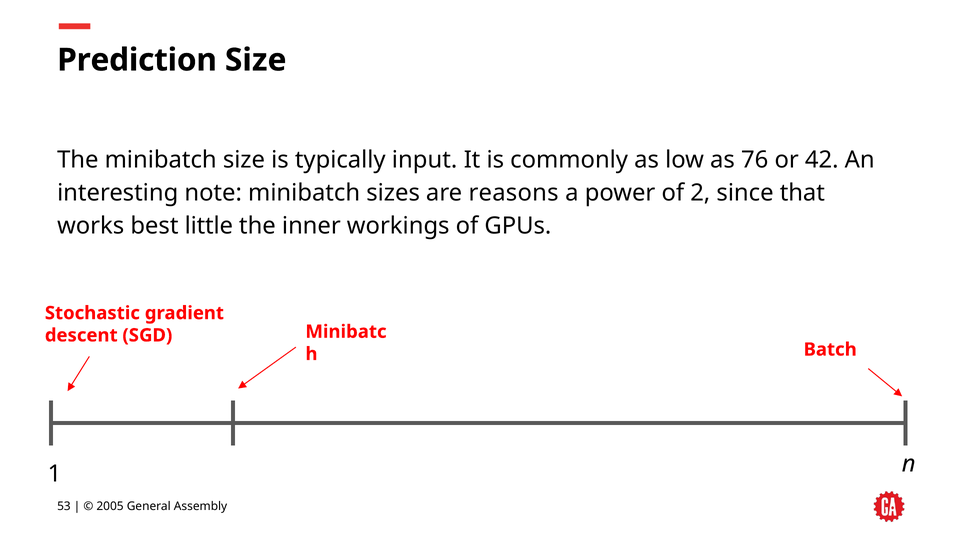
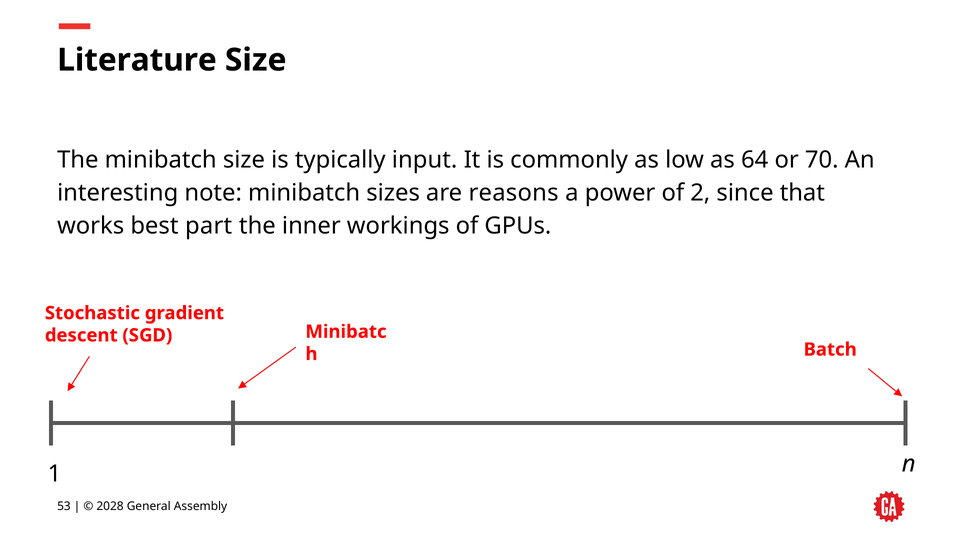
Prediction: Prediction -> Literature
76: 76 -> 64
42: 42 -> 70
little: little -> part
2005: 2005 -> 2028
